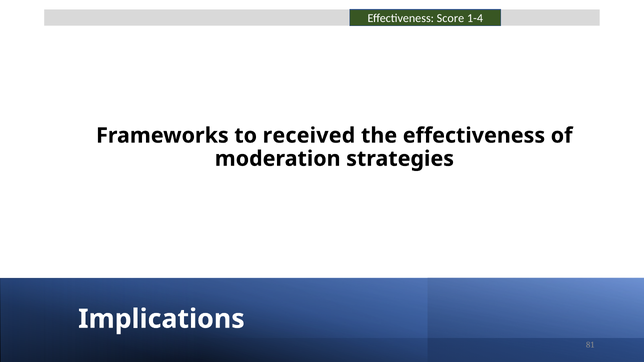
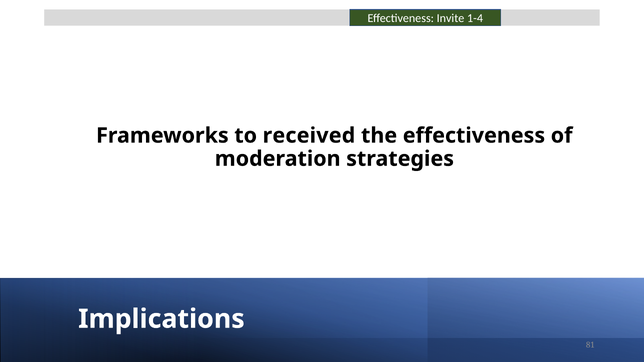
Score: Score -> Invite
